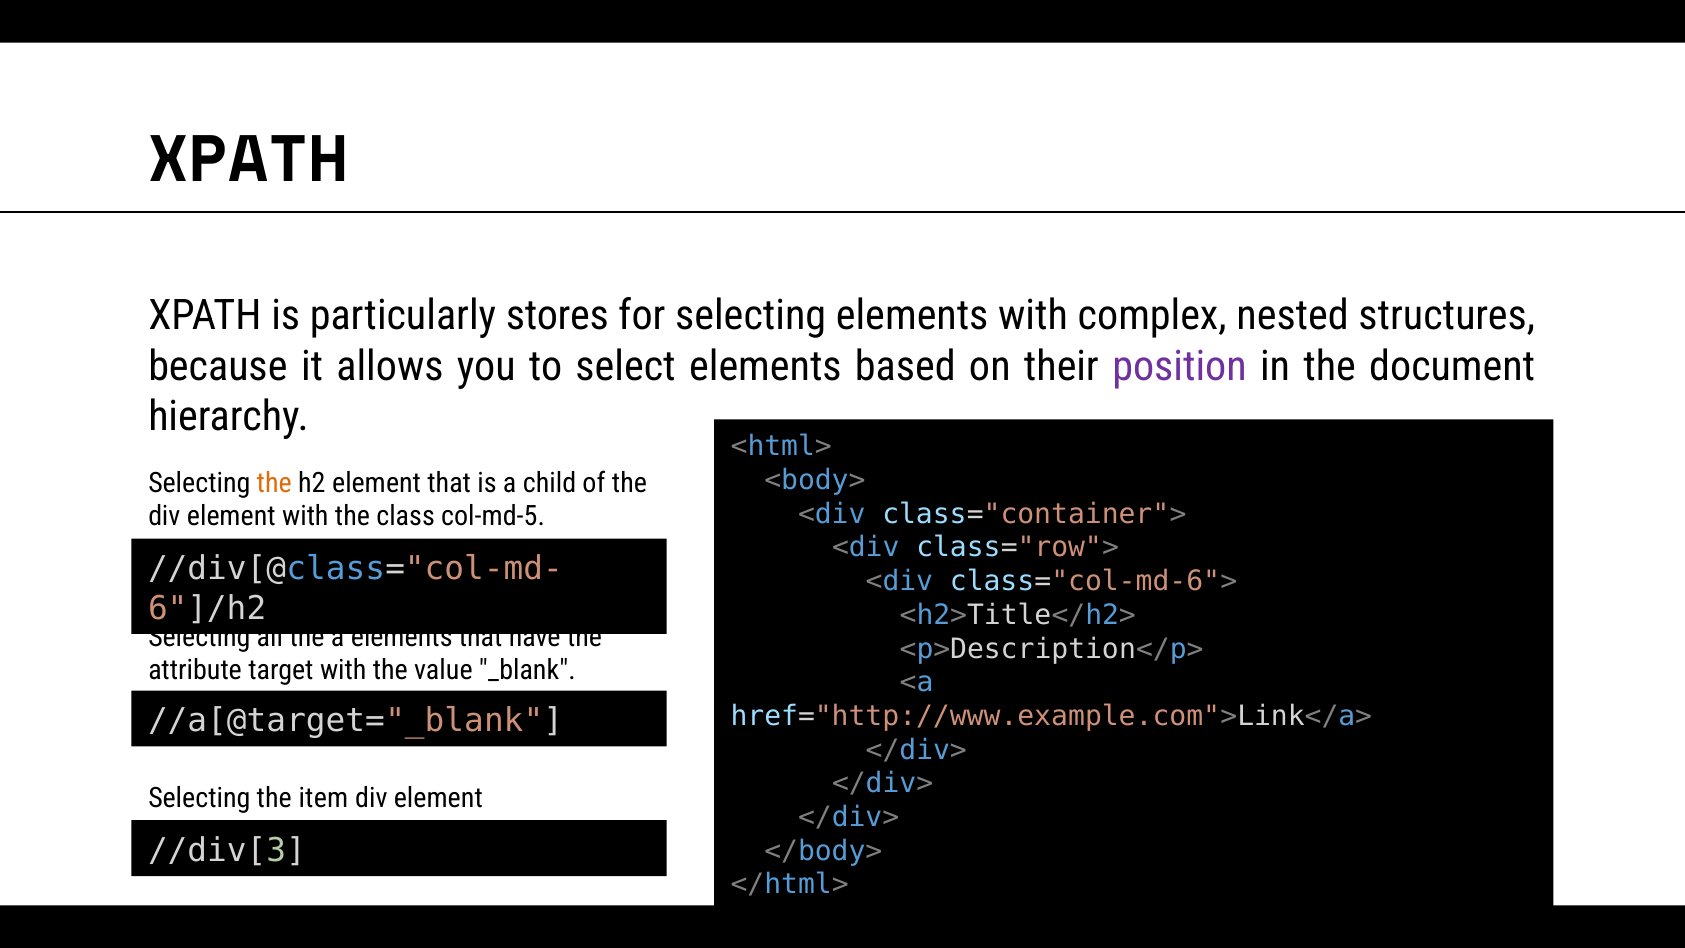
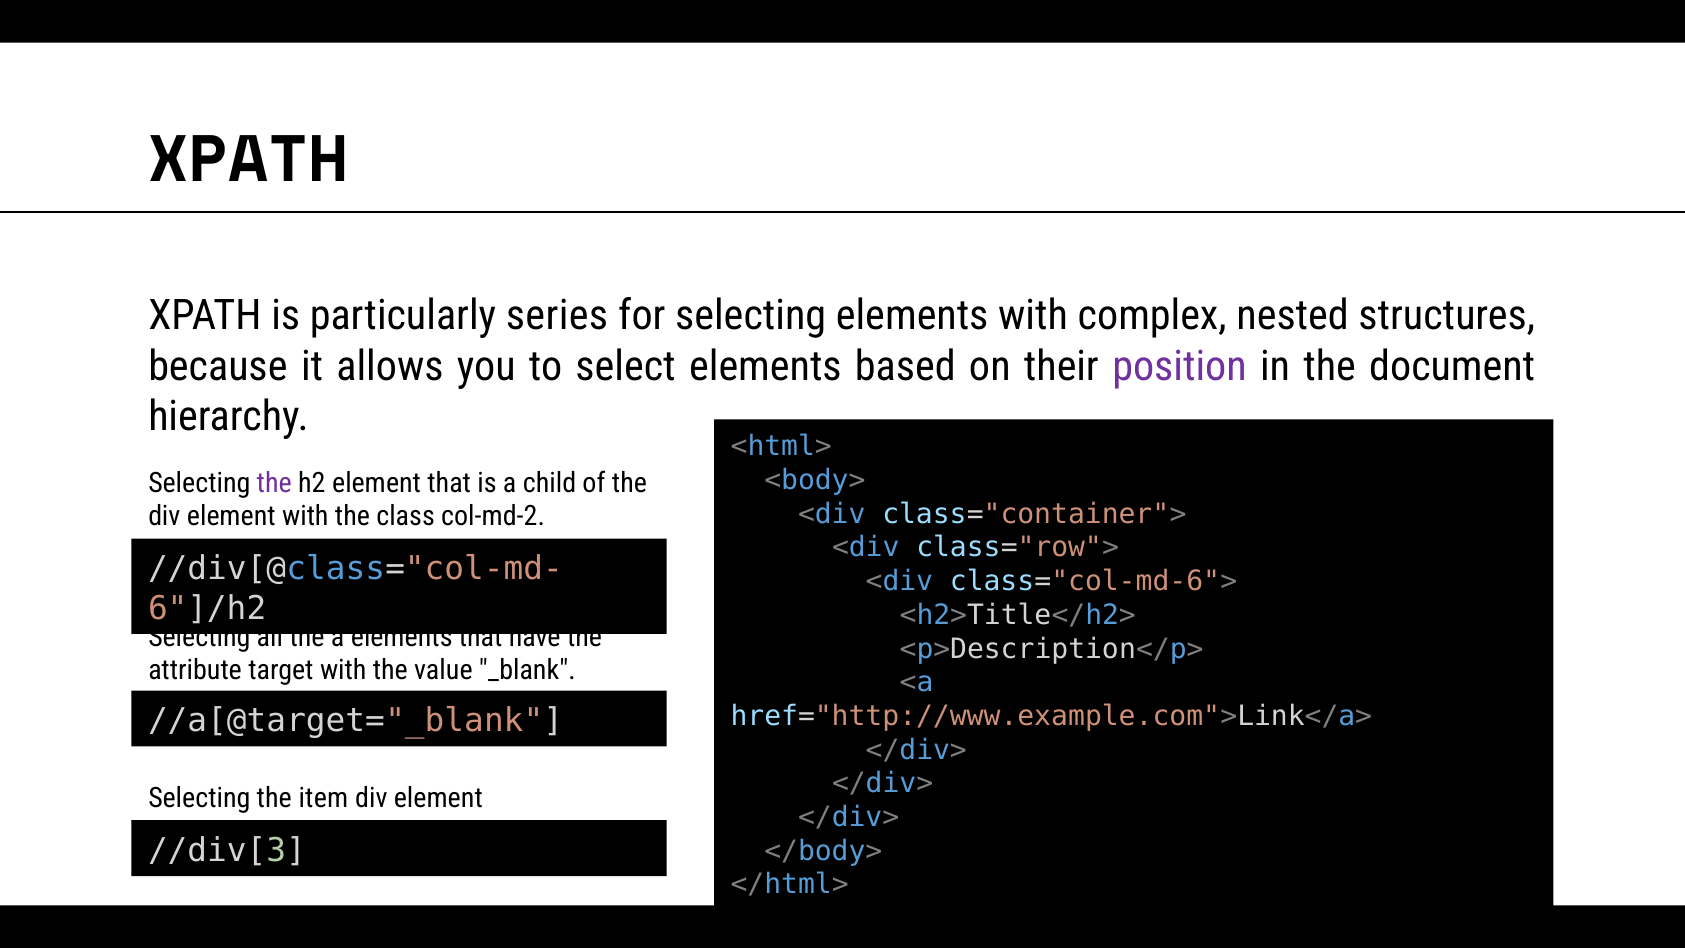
stores: stores -> series
the at (274, 483) colour: orange -> purple
col-md-5: col-md-5 -> col-md-2
